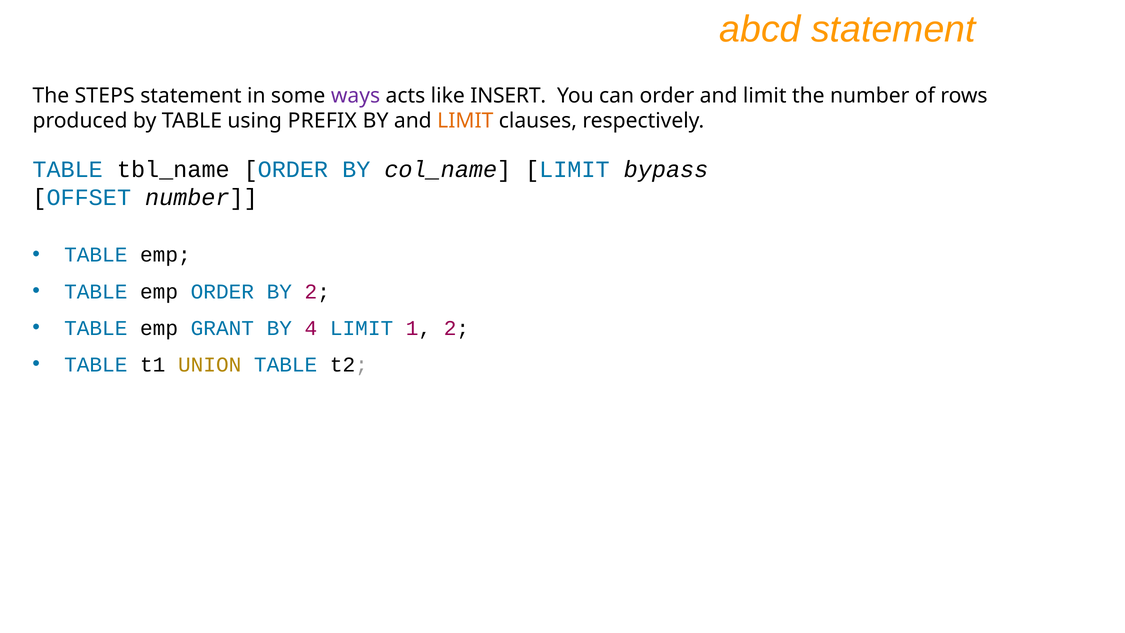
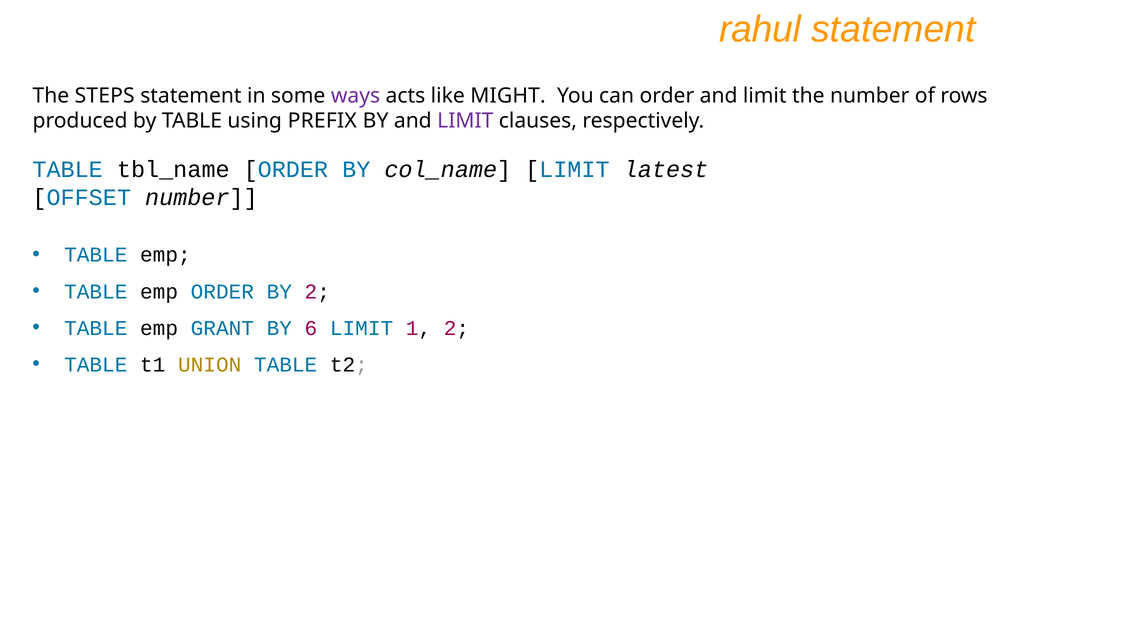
abcd: abcd -> rahul
INSERT: INSERT -> MIGHT
LIMIT at (465, 121) colour: orange -> purple
bypass: bypass -> latest
4: 4 -> 6
